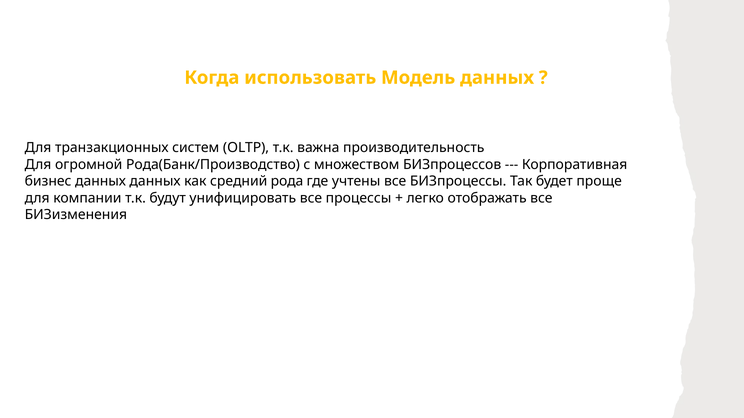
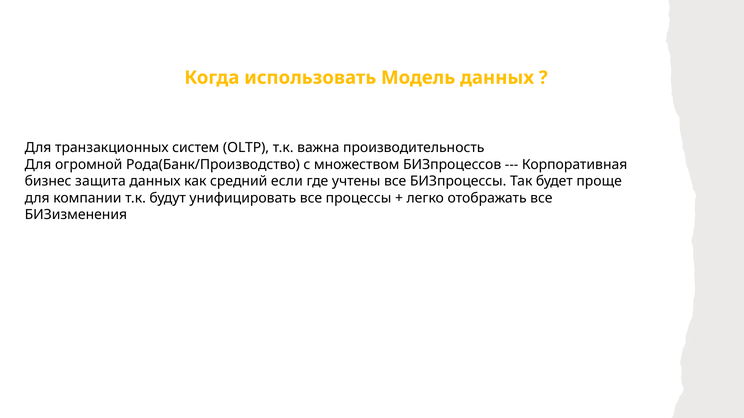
бизнес данных: данных -> защита
рода: рода -> если
